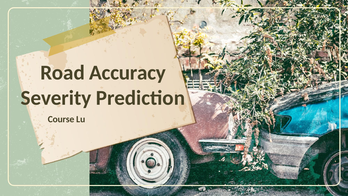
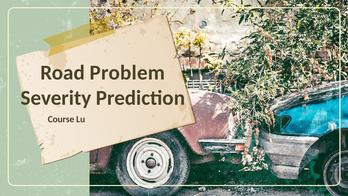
Accuracy: Accuracy -> Problem
